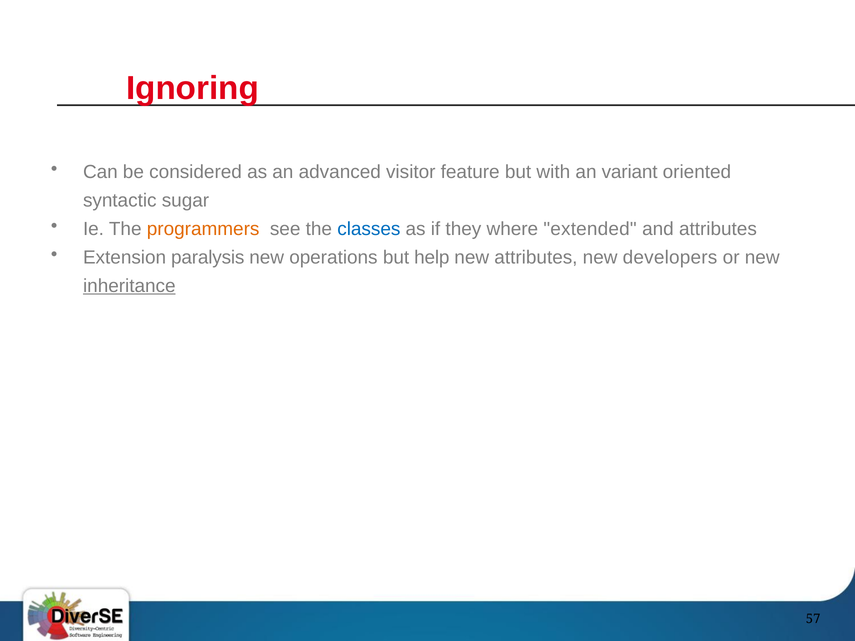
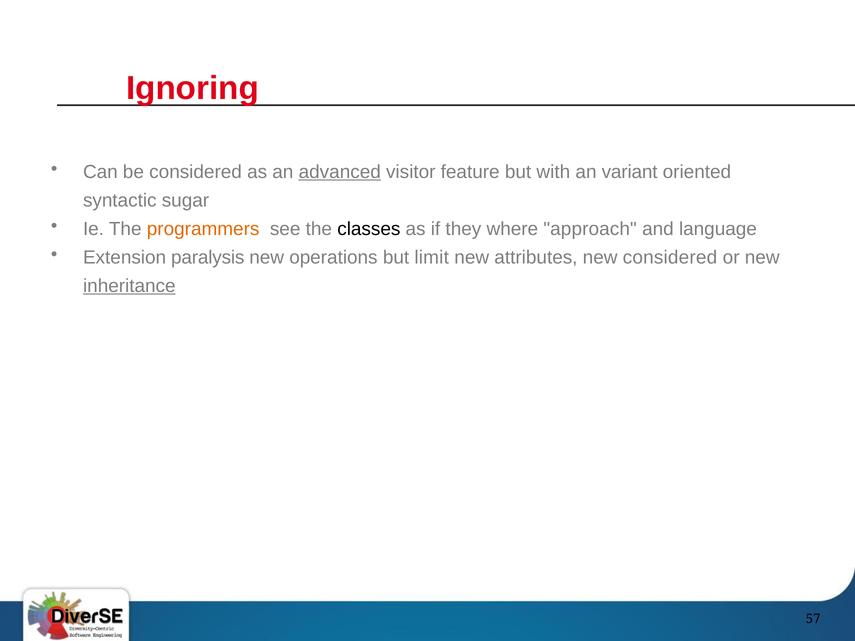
advanced underline: none -> present
classes colour: blue -> black
extended: extended -> approach
and attributes: attributes -> language
help: help -> limit
new developers: developers -> considered
